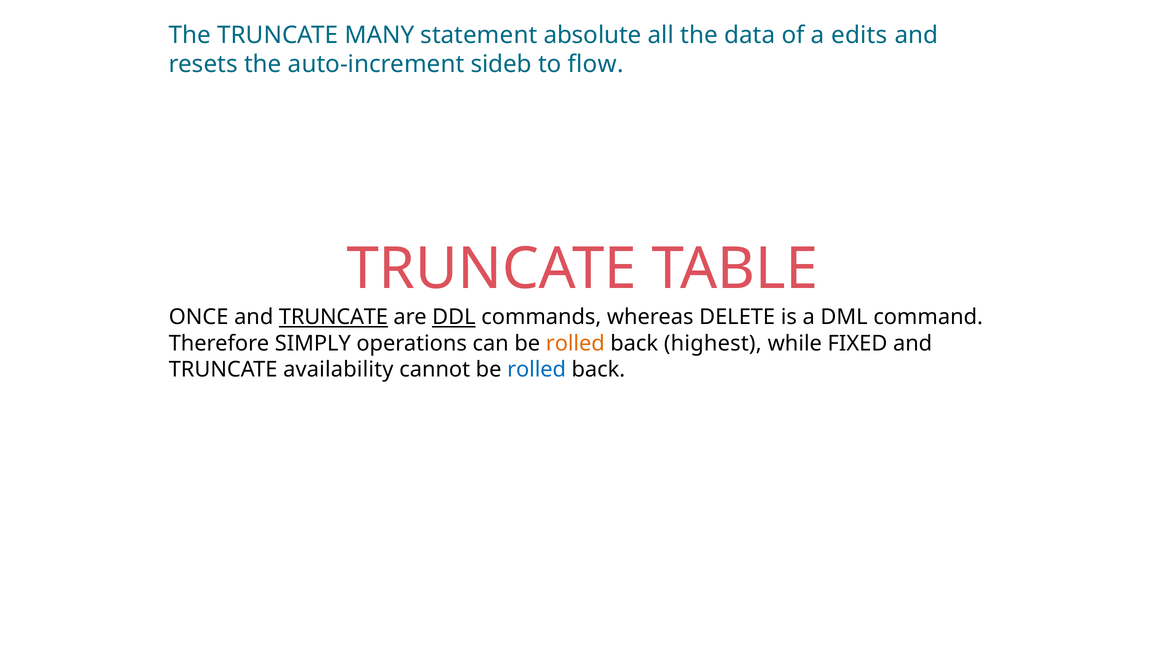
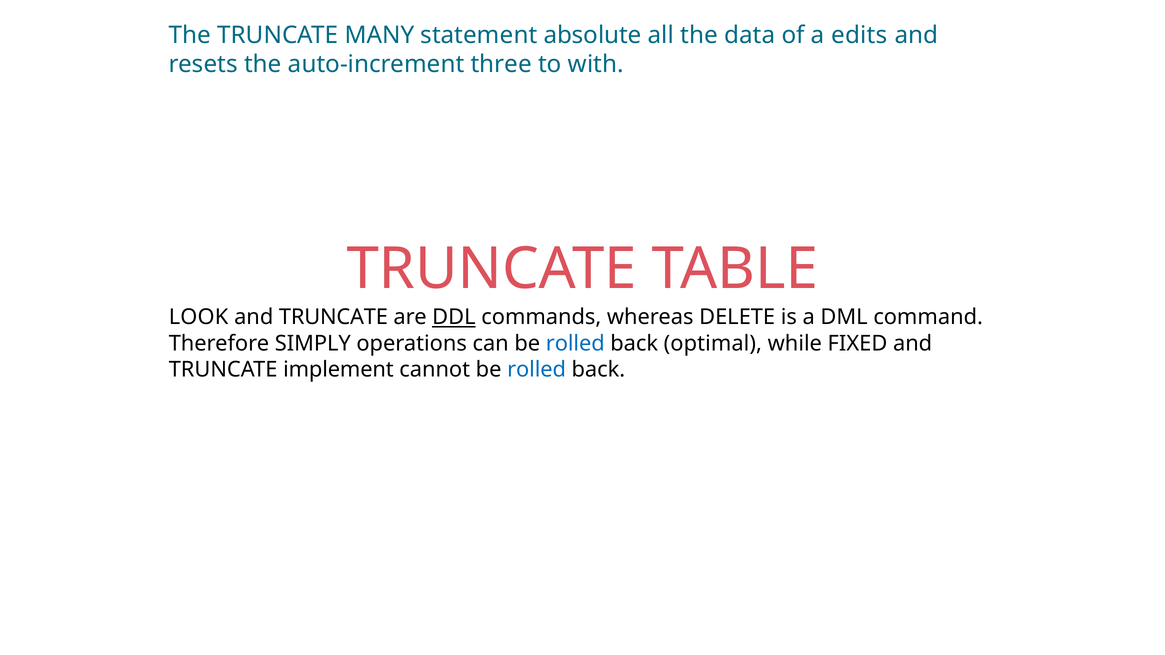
sideb: sideb -> three
flow: flow -> with
ONCE: ONCE -> LOOK
TRUNCATE at (333, 317) underline: present -> none
rolled at (575, 344) colour: orange -> blue
highest: highest -> optimal
availability: availability -> implement
